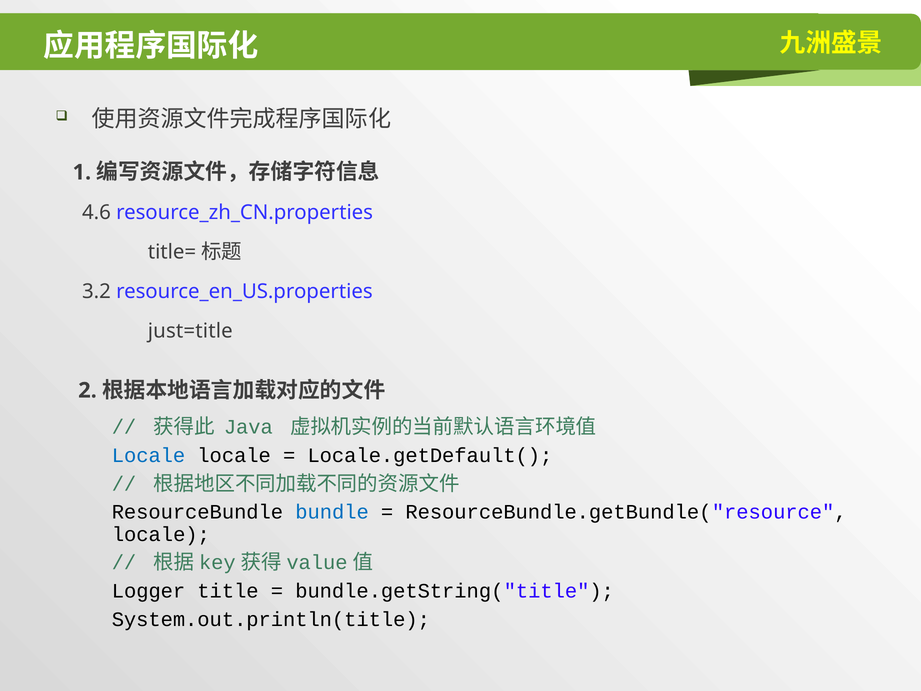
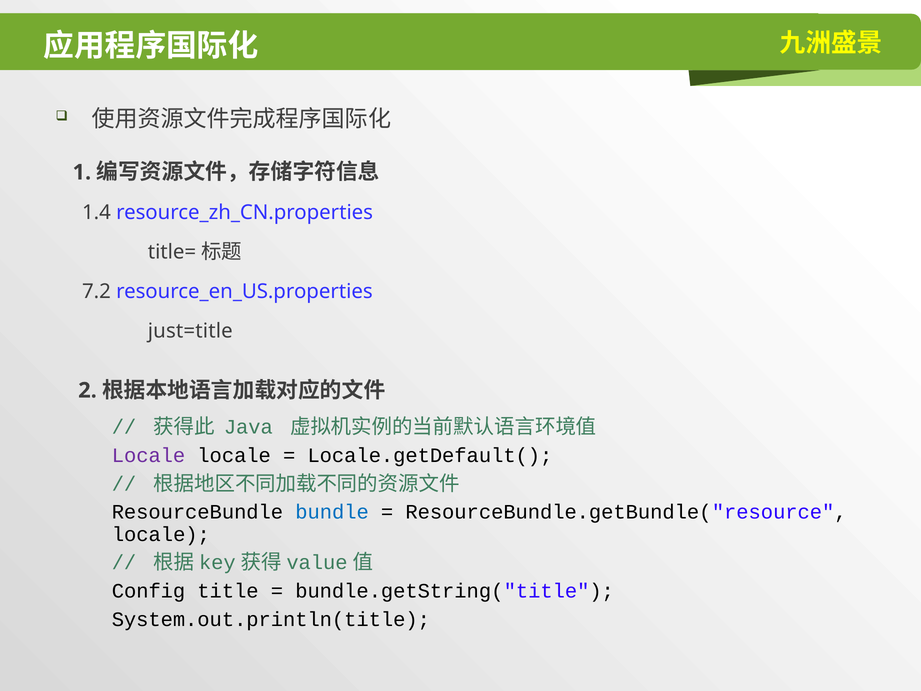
4.6: 4.6 -> 1.4
3.2: 3.2 -> 7.2
Locale at (149, 455) colour: blue -> purple
Logger: Logger -> Config
